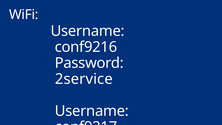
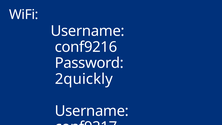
2service: 2service -> 2quickly
